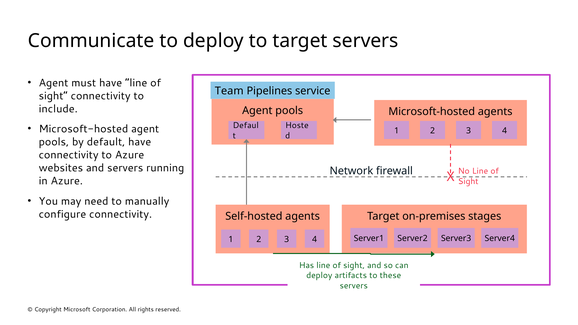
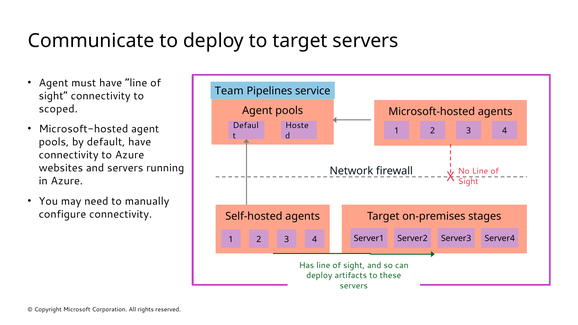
include: include -> scoped
